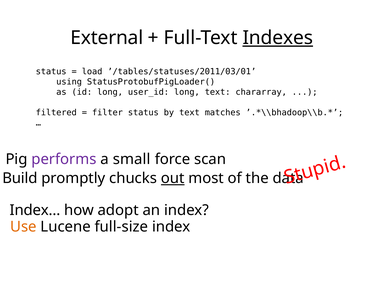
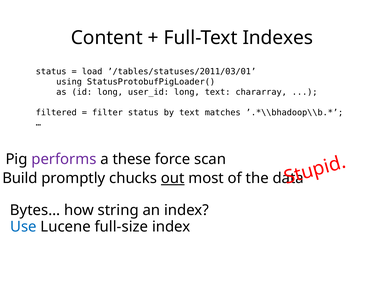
External: External -> Content
Indexes underline: present -> none
small: small -> these
Index…: Index… -> Bytes…
adopt: adopt -> string
Use colour: orange -> blue
